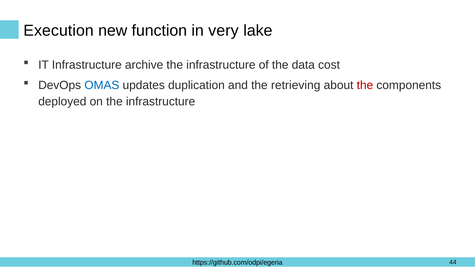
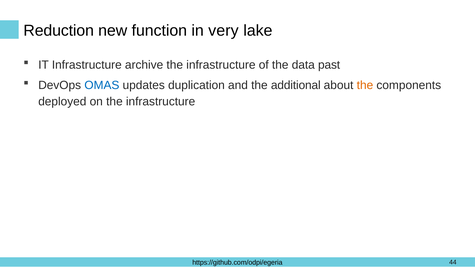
Execution: Execution -> Reduction
cost: cost -> past
retrieving: retrieving -> additional
the at (365, 85) colour: red -> orange
